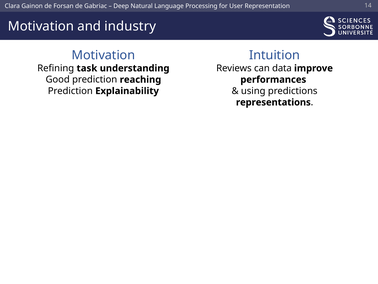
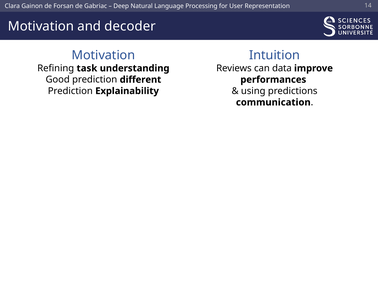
industry: industry -> decoder
reaching: reaching -> different
representations: representations -> communication
